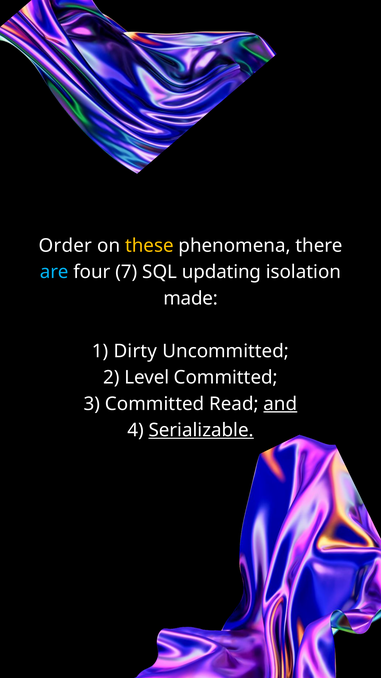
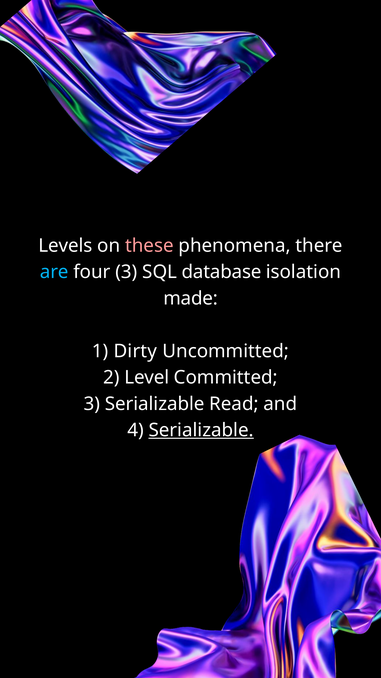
Order: Order -> Levels
these colour: yellow -> pink
four 7: 7 -> 3
updating: updating -> database
3 Committed: Committed -> Serializable
and underline: present -> none
